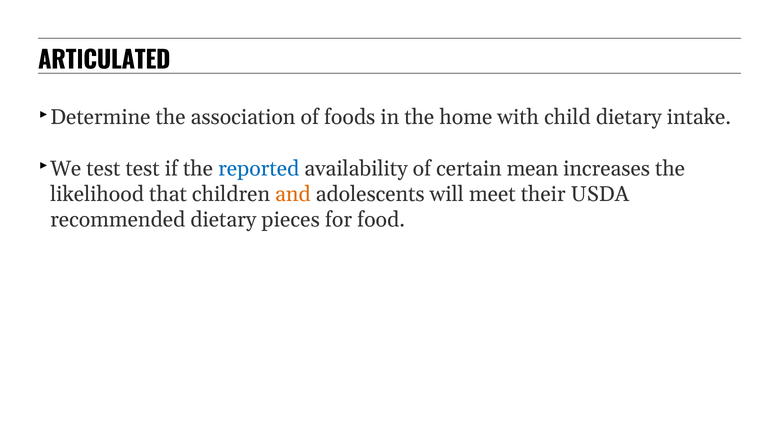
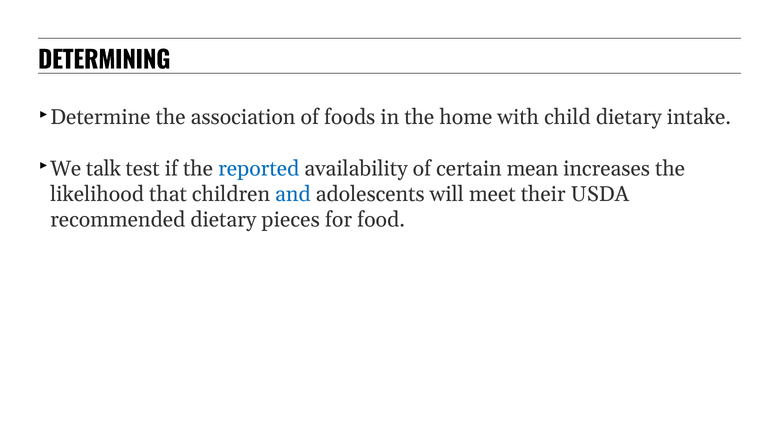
ARTICULATED: ARTICULATED -> DETERMINING
We test: test -> talk
and colour: orange -> blue
